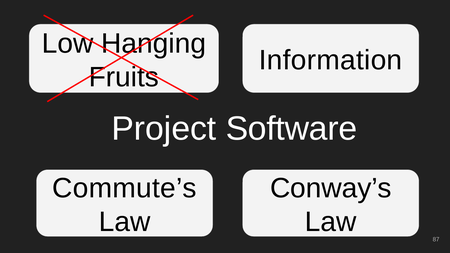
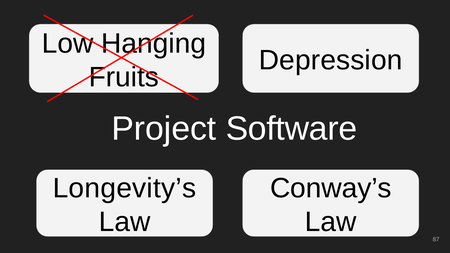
Information: Information -> Depression
Commute’s: Commute’s -> Longevity’s
